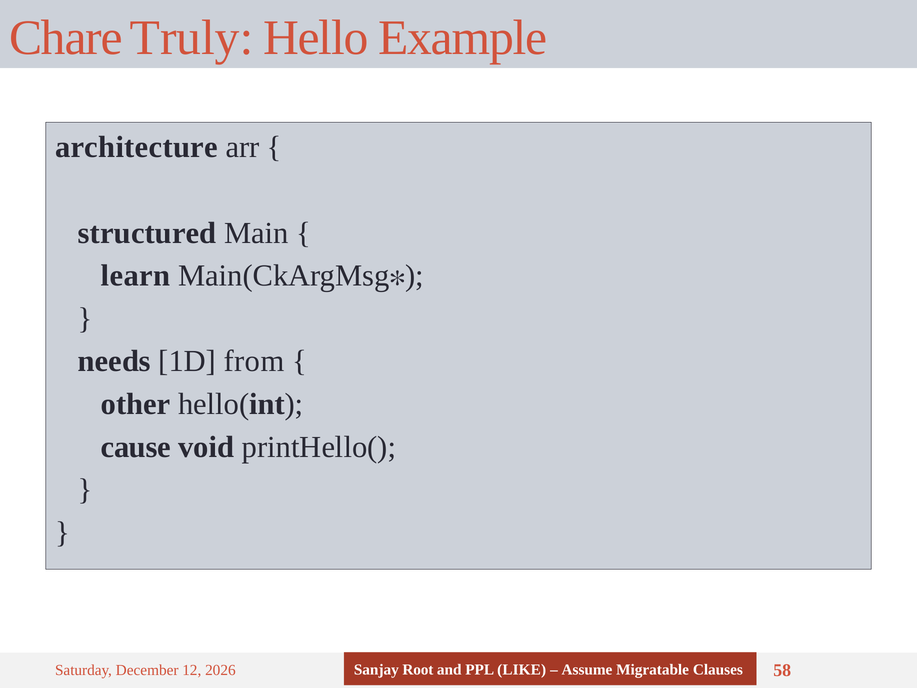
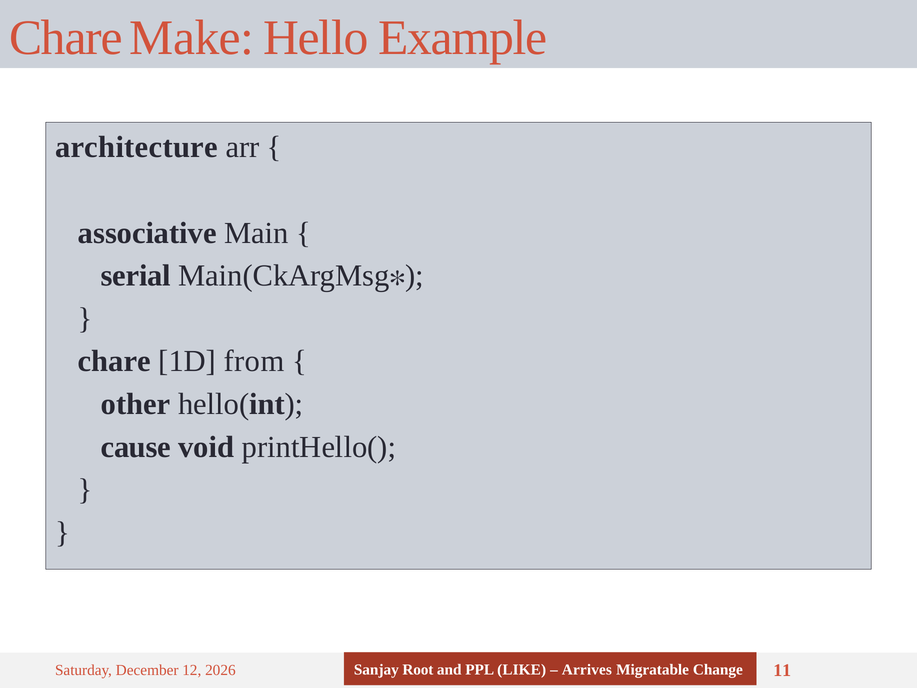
Truly: Truly -> Make
structured: structured -> associative
learn: learn -> serial
needs at (114, 361): needs -> chare
Assume: Assume -> Arrives
Clauses: Clauses -> Change
58: 58 -> 11
